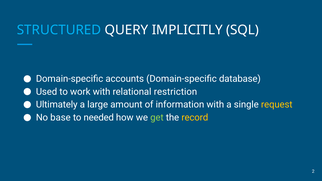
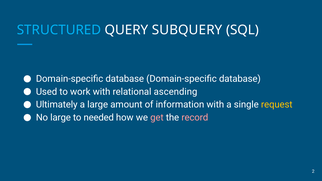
IMPLICITLY: IMPLICITLY -> SUBQUERY
accounts at (125, 79): accounts -> database
restriction: restriction -> ascending
No base: base -> large
get colour: light green -> pink
record colour: yellow -> pink
